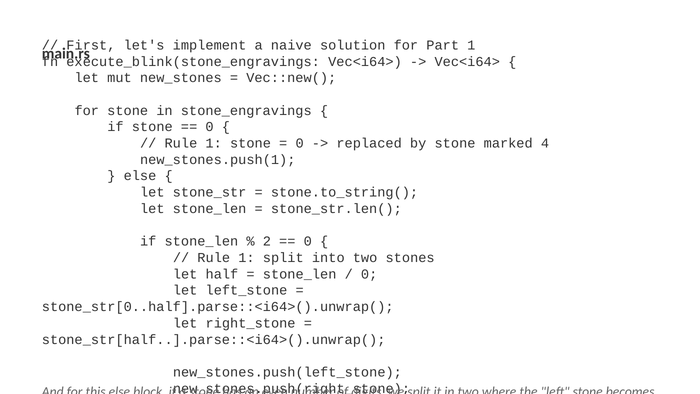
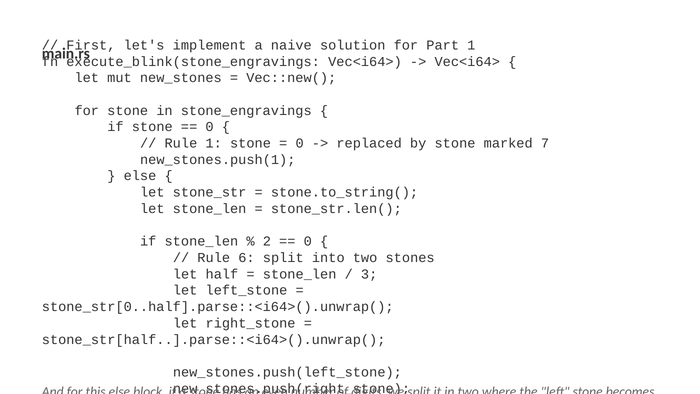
4: 4 -> 7
1 at (246, 258): 1 -> 6
0 at (369, 274): 0 -> 3
